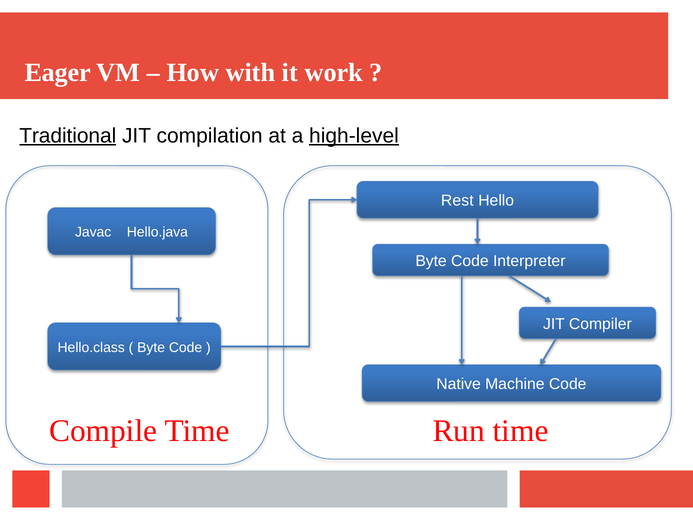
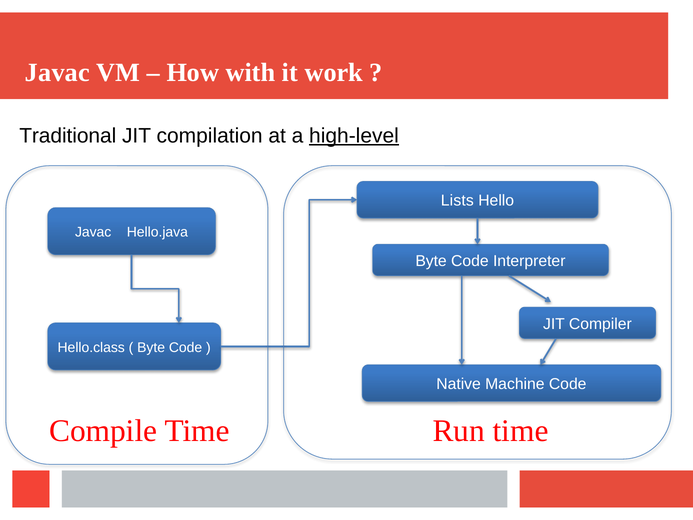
Eager at (58, 73): Eager -> Javac
Traditional underline: present -> none
Rest: Rest -> Lists
